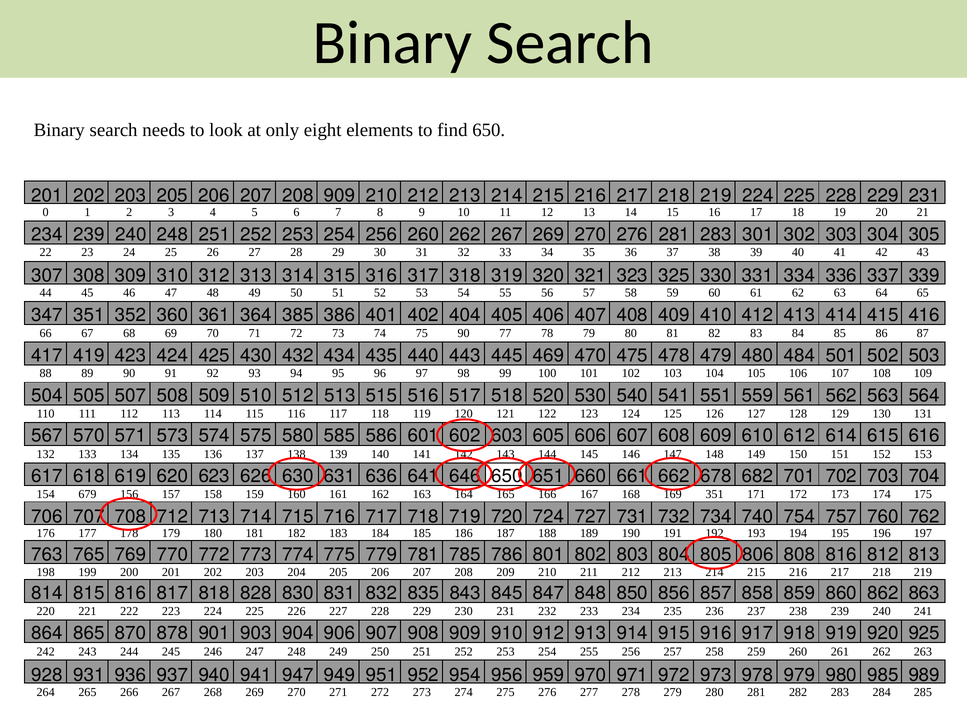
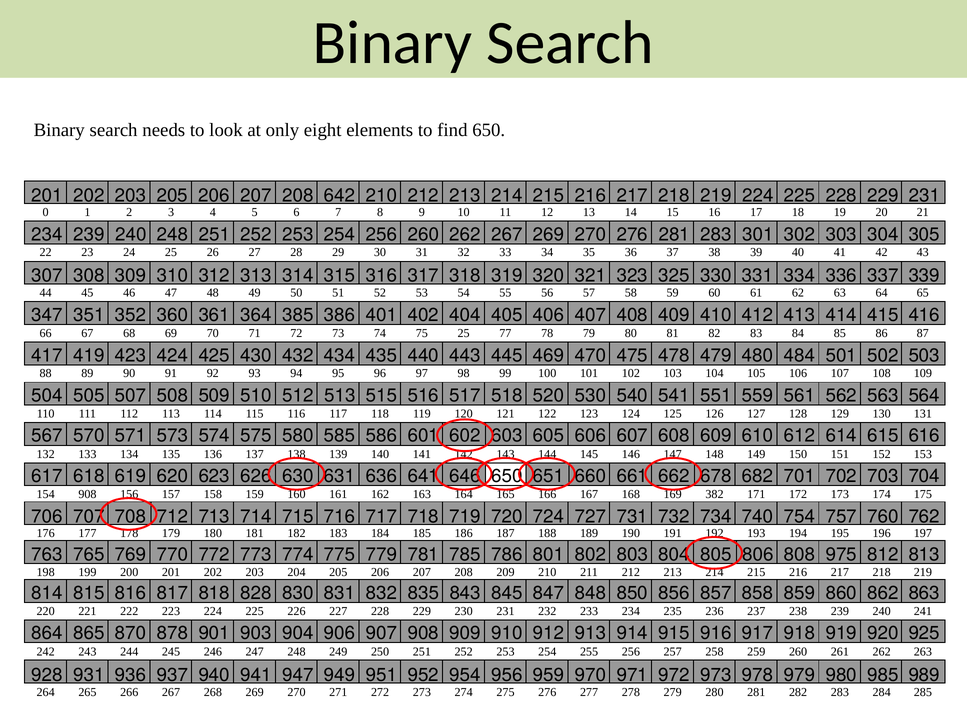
208 909: 909 -> 642
75 90: 90 -> 25
154 679: 679 -> 908
169 351: 351 -> 382
808 816: 816 -> 975
